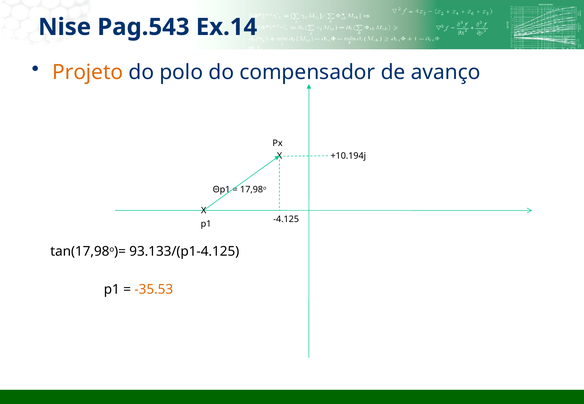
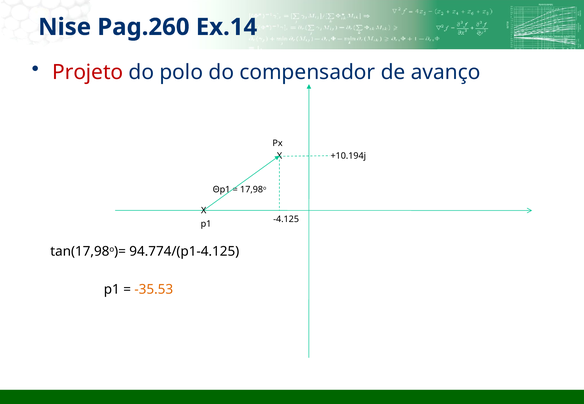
Pag.543: Pag.543 -> Pag.260
Projeto colour: orange -> red
93.133/(p1-4.125: 93.133/(p1-4.125 -> 94.774/(p1-4.125
